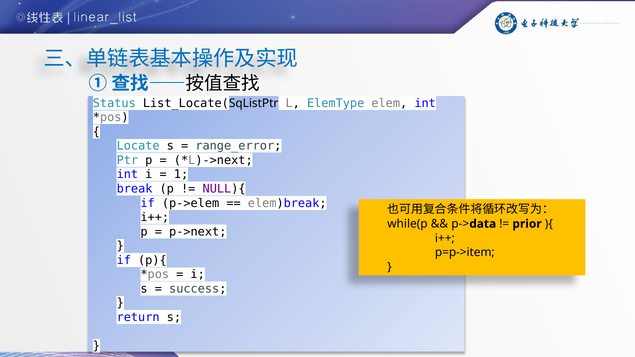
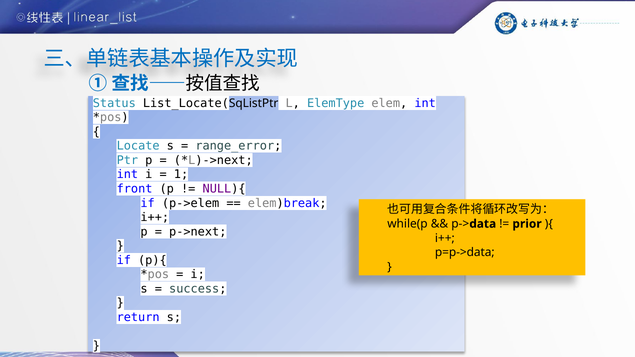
break: break -> front
p=p->item: p=p->item -> p=p->data
